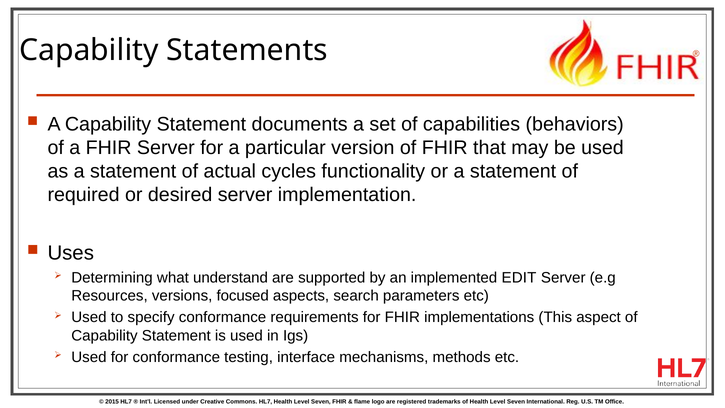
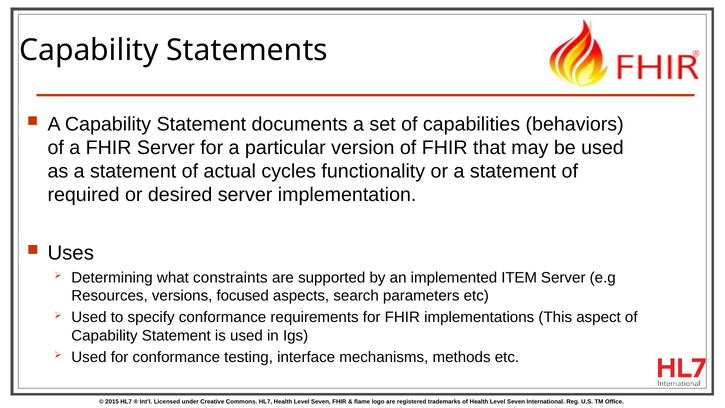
understand: understand -> constraints
EDIT: EDIT -> ITEM
